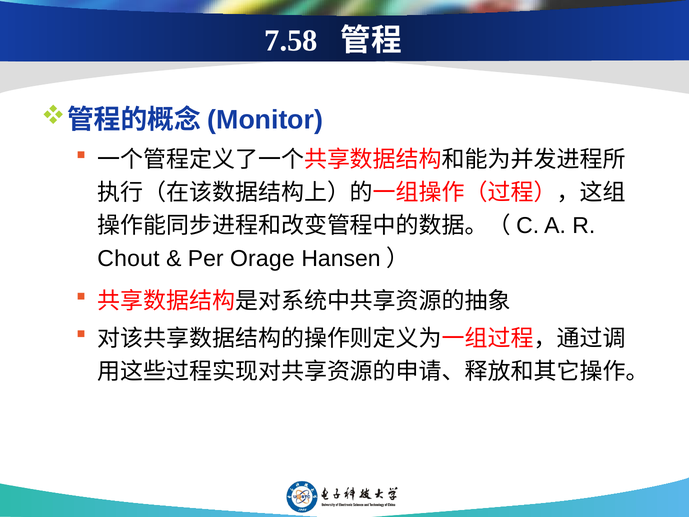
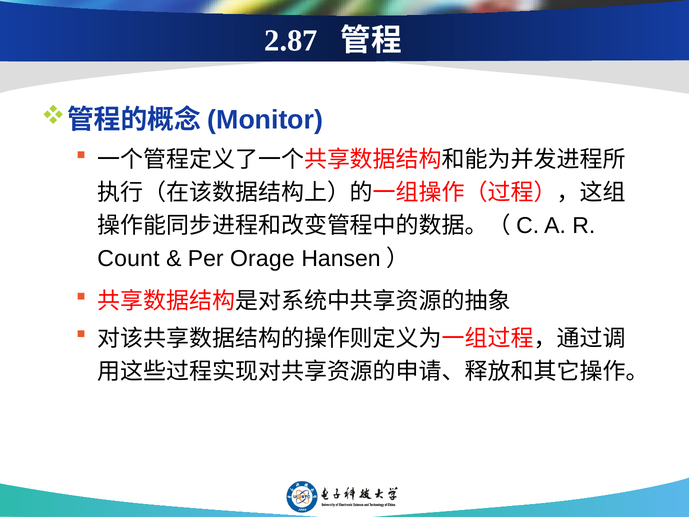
7.58: 7.58 -> 2.87
Chout: Chout -> Count
